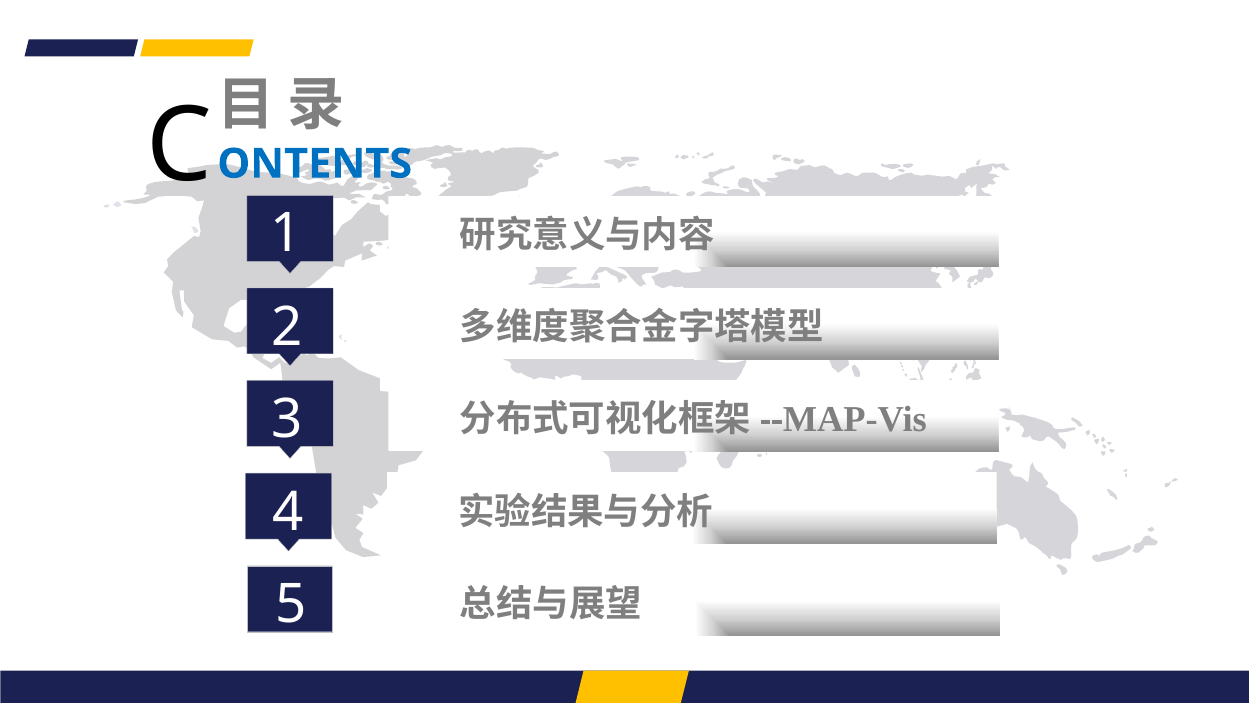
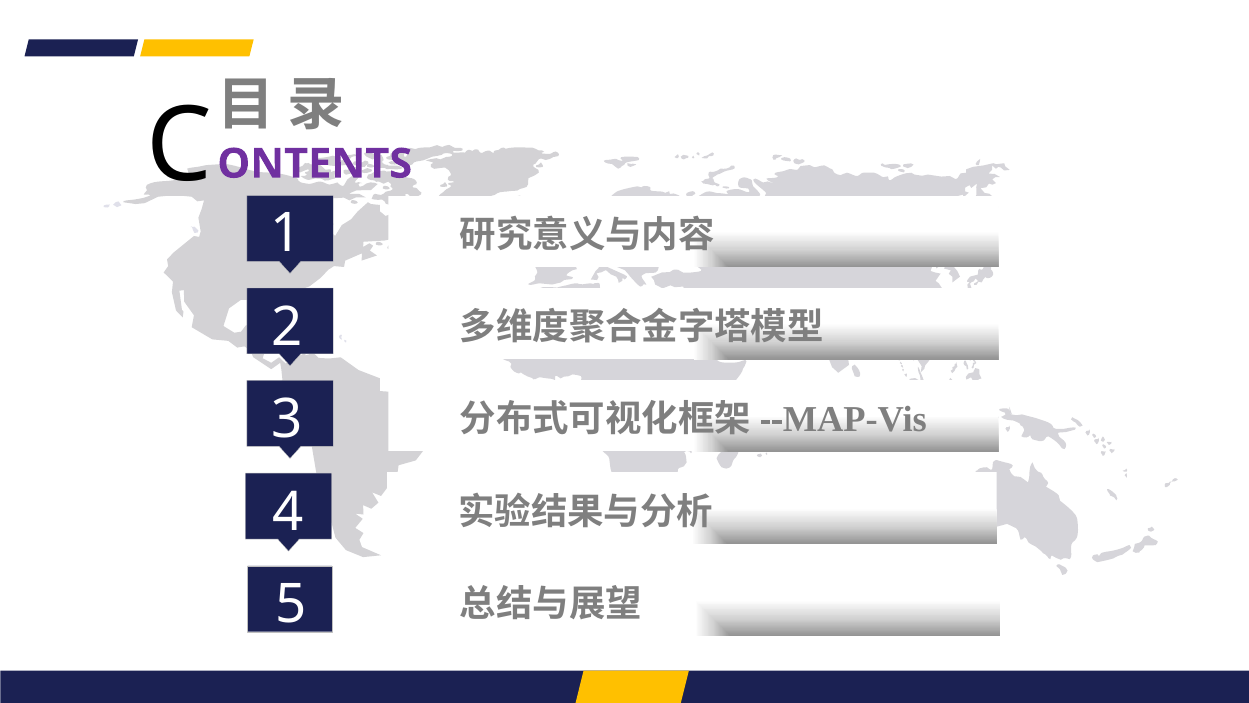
ONTENTS colour: blue -> purple
